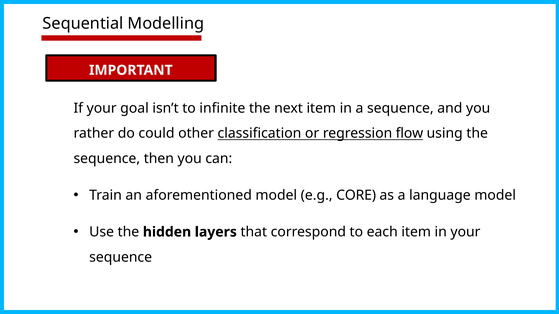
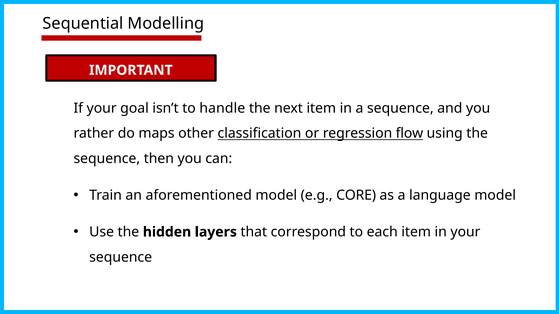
infinite: infinite -> handle
could: could -> maps
